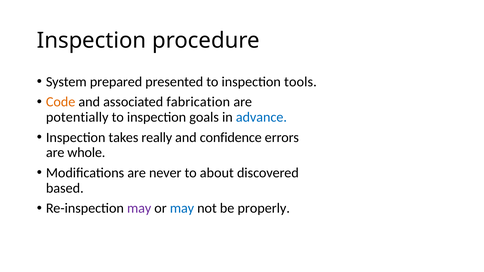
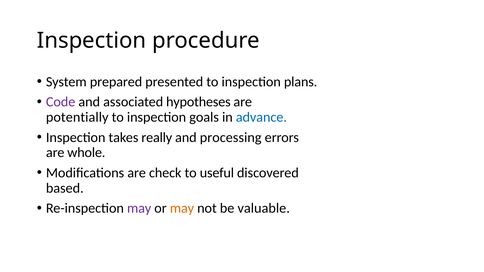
tools: tools -> plans
Code colour: orange -> purple
fabrication: fabrication -> hypotheses
confidence: confidence -> processing
never: never -> check
about: about -> useful
may at (182, 208) colour: blue -> orange
properly: properly -> valuable
